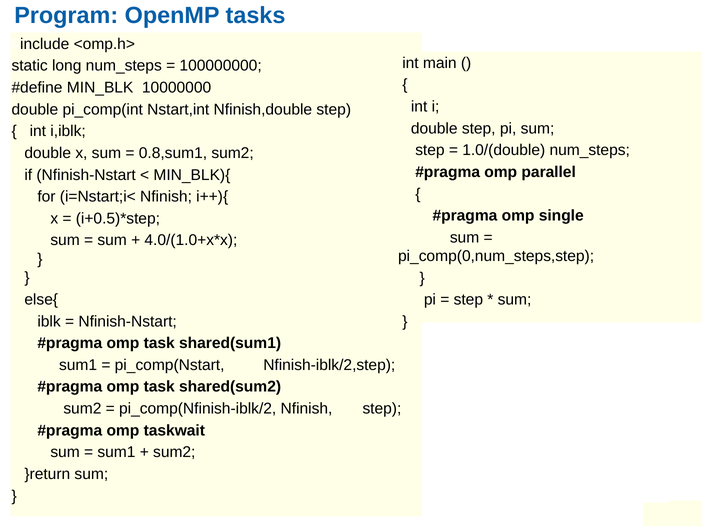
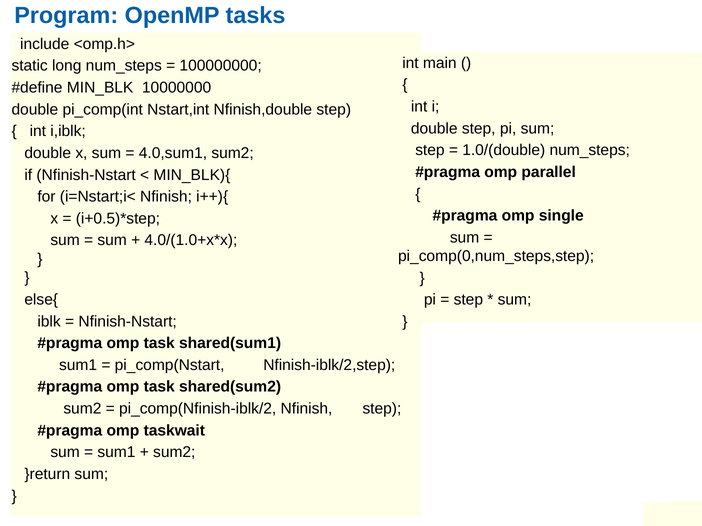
0.8,sum1: 0.8,sum1 -> 4.0,sum1
